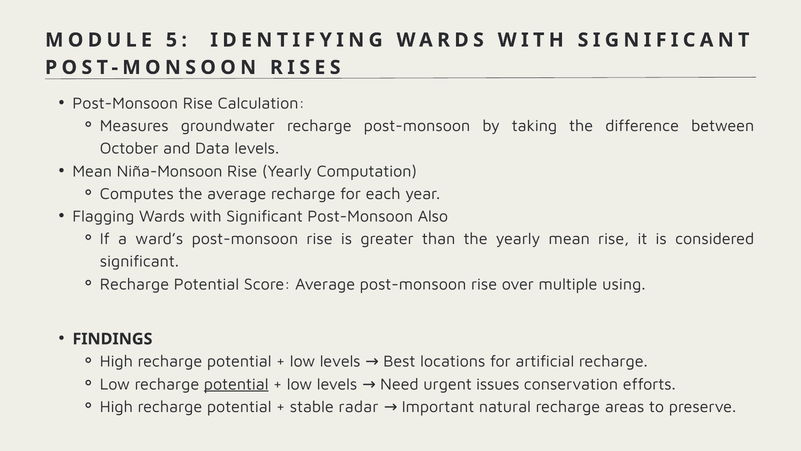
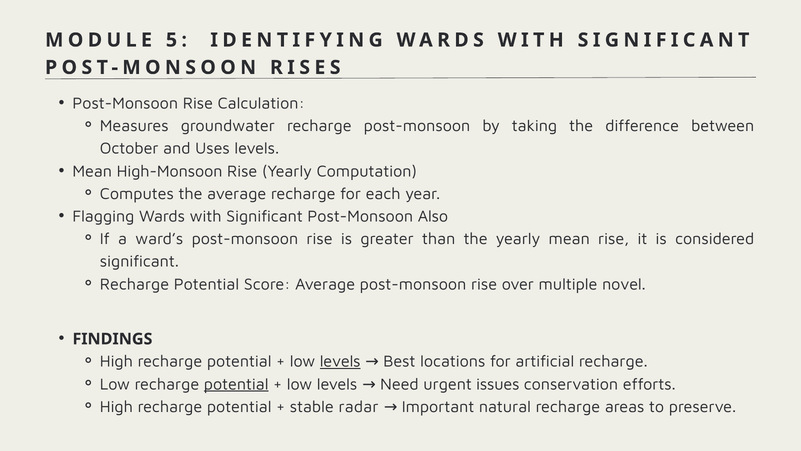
Data: Data -> Uses
Niña-Monsoon: Niña-Monsoon -> High-Monsoon
using: using -> novel
levels at (340, 361) underline: none -> present
